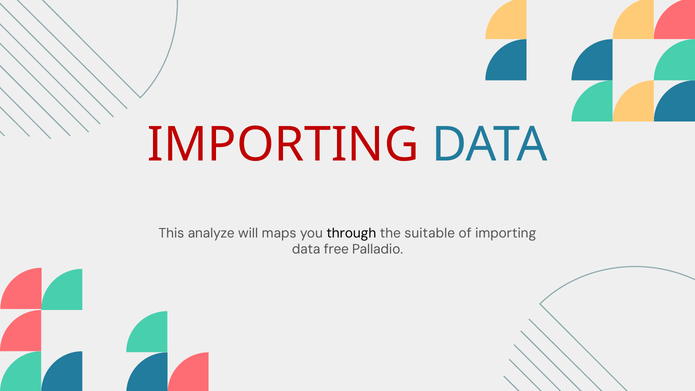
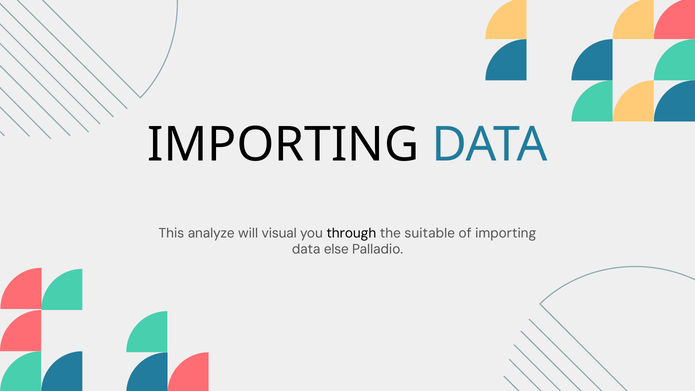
IMPORTING at (283, 145) colour: red -> black
maps: maps -> visual
free: free -> else
